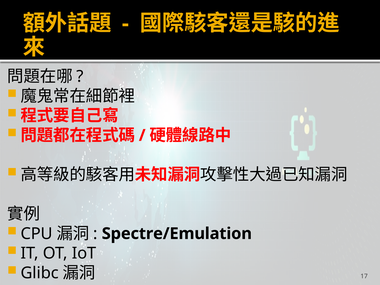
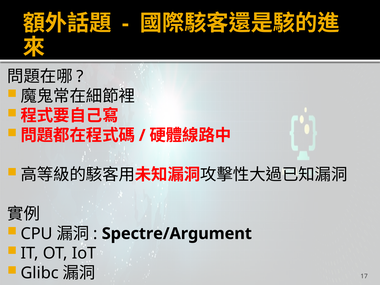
Spectre/Emulation: Spectre/Emulation -> Spectre/Argument
